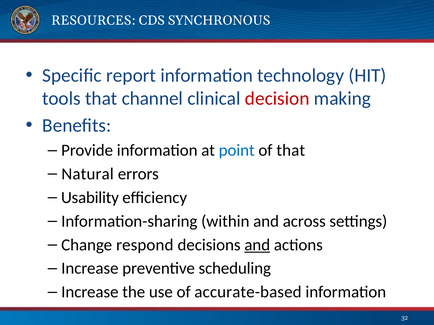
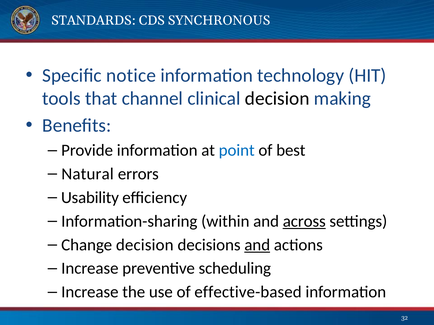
RESOURCES: RESOURCES -> STANDARDS
report: report -> notice
decision at (277, 99) colour: red -> black
of that: that -> best
across underline: none -> present
Change respond: respond -> decision
accurate-based: accurate-based -> effective-based
